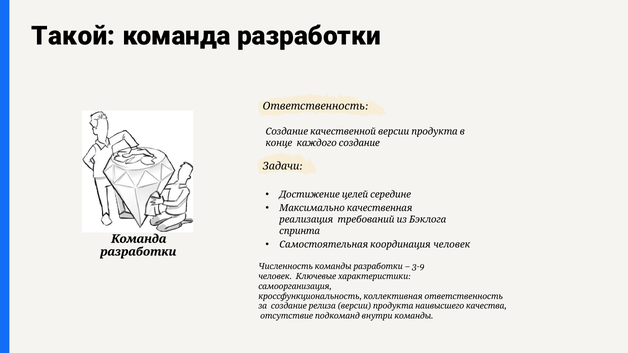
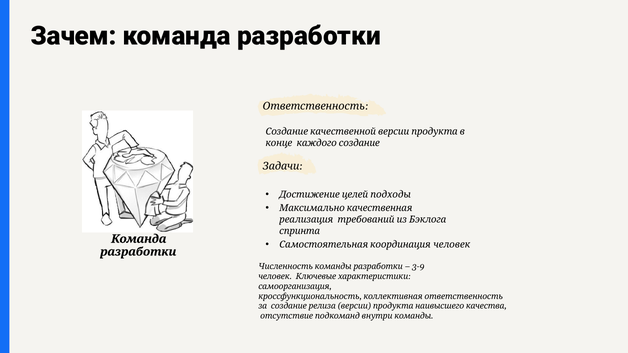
Такой: Такой -> Зачем
середине: середине -> подходы
